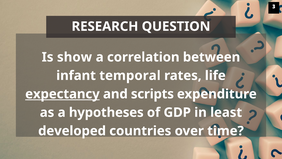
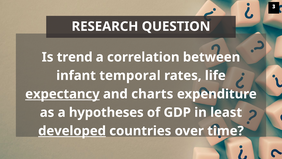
show: show -> trend
scripts: scripts -> charts
developed underline: none -> present
